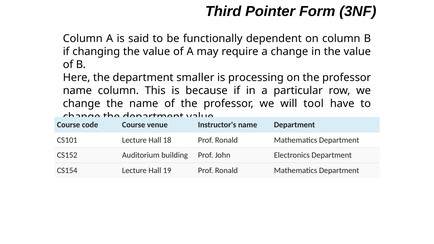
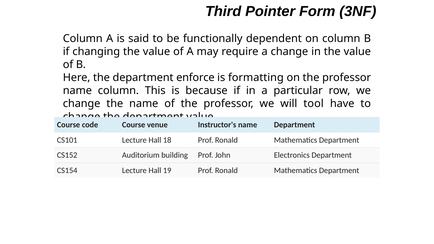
smaller: smaller -> enforce
processing: processing -> formatting
